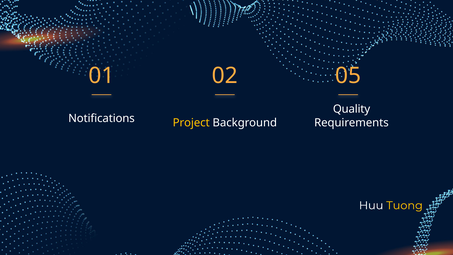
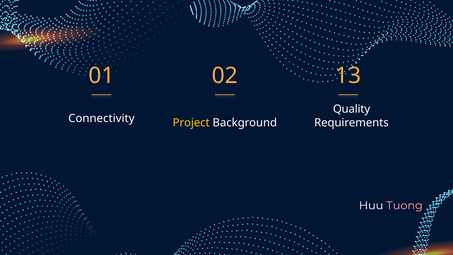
05: 05 -> 13
Notifications: Notifications -> Connectivity
Tuong colour: yellow -> pink
